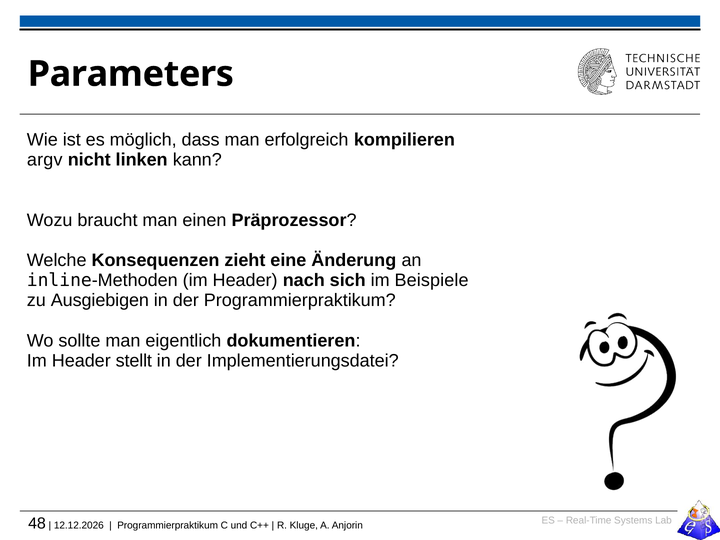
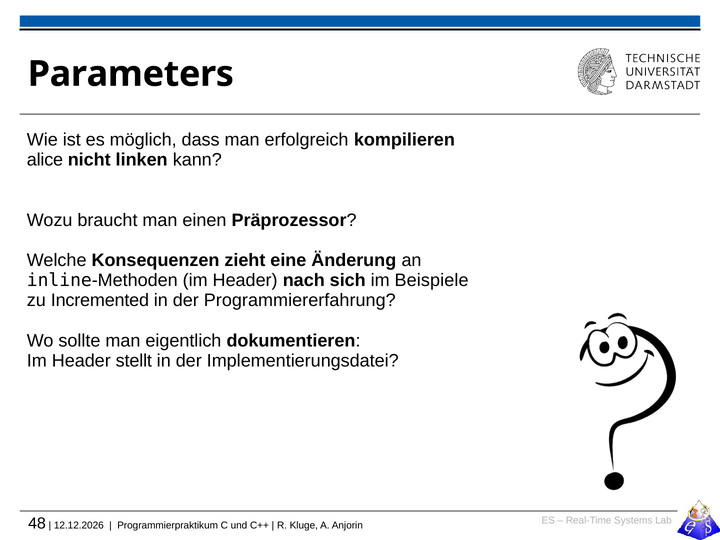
argv: argv -> alice
Ausgiebigen: Ausgiebigen -> Incremented
der Programmierpraktikum: Programmierpraktikum -> Programmiererfahrung
